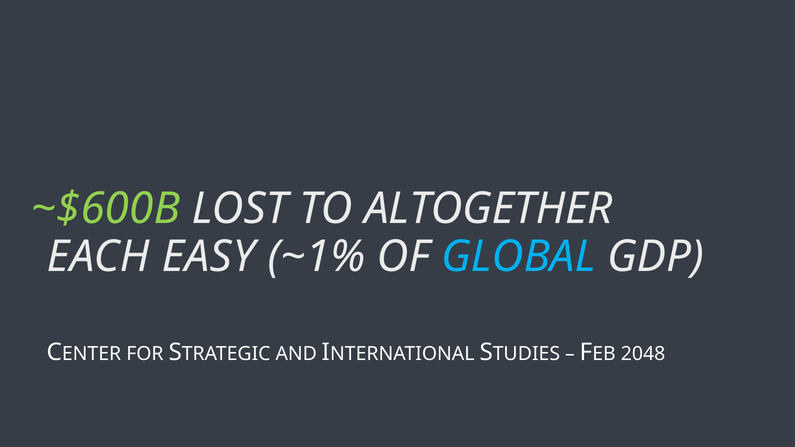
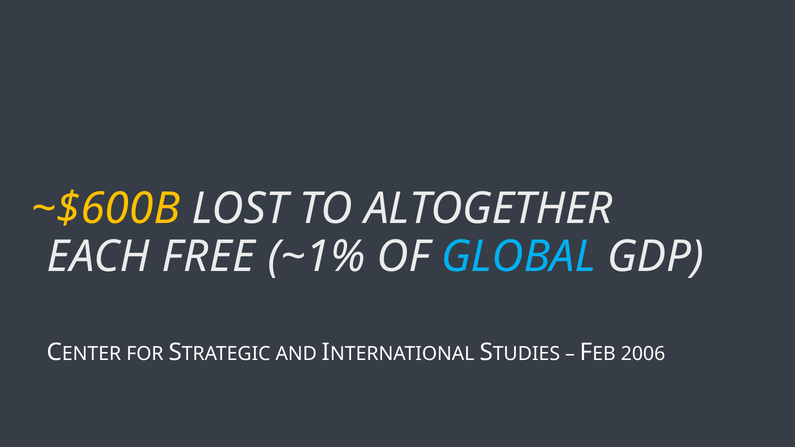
~$600B colour: light green -> yellow
EASY: EASY -> FREE
2048: 2048 -> 2006
